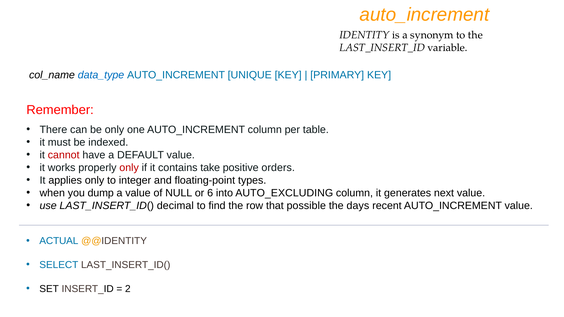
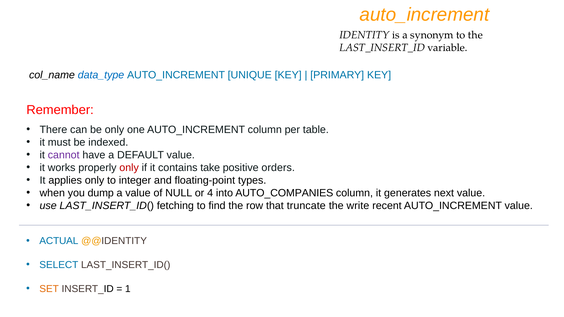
cannot colour: red -> purple
6: 6 -> 4
AUTO_EXCLUDING: AUTO_EXCLUDING -> AUTO_COMPANIES
decimal: decimal -> fetching
possible: possible -> truncate
days: days -> write
SET colour: black -> orange
2: 2 -> 1
